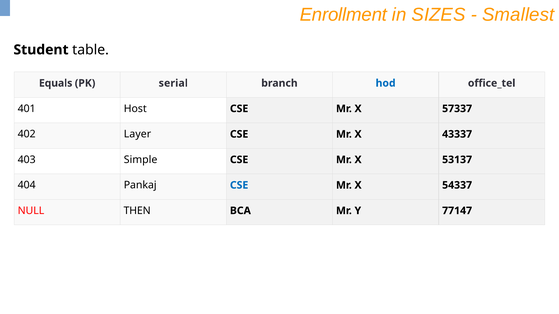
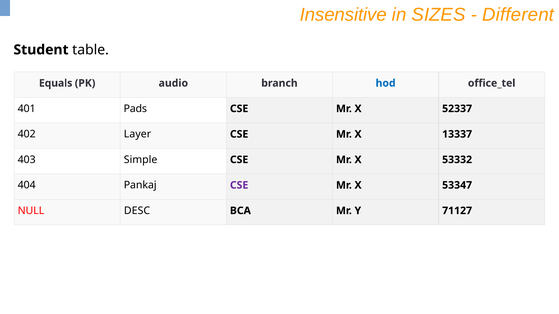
Enrollment: Enrollment -> Insensitive
Smallest: Smallest -> Different
serial: serial -> audio
Host: Host -> Pads
57337: 57337 -> 52337
43337: 43337 -> 13337
53137: 53137 -> 53332
CSE at (239, 185) colour: blue -> purple
54337: 54337 -> 53347
THEN: THEN -> DESC
77147: 77147 -> 71127
